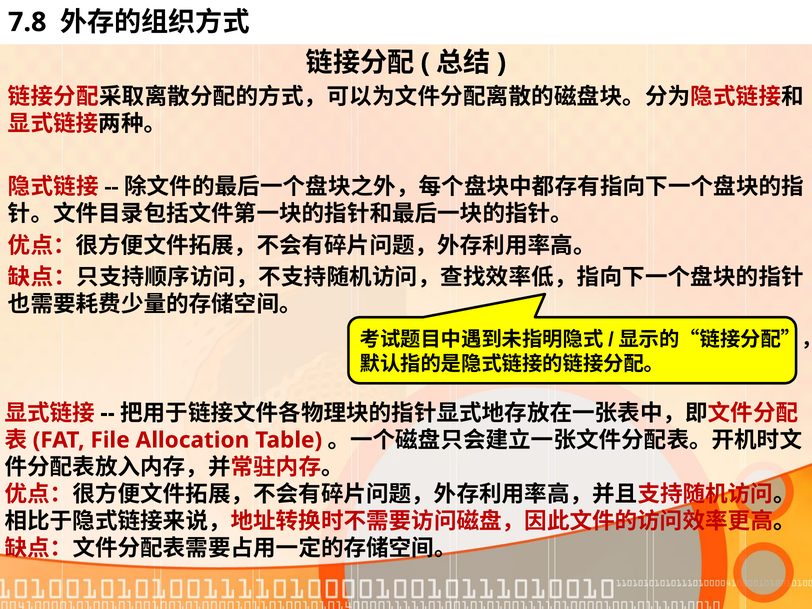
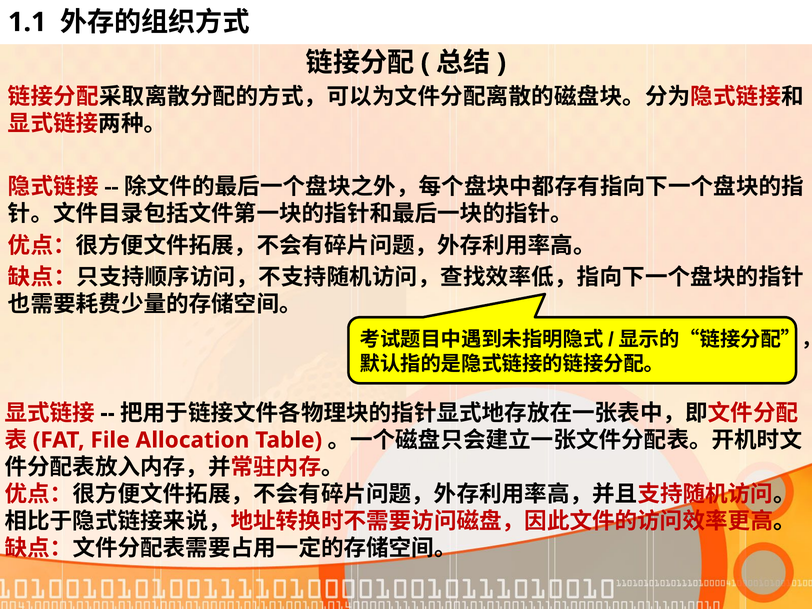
7.8: 7.8 -> 1.1
